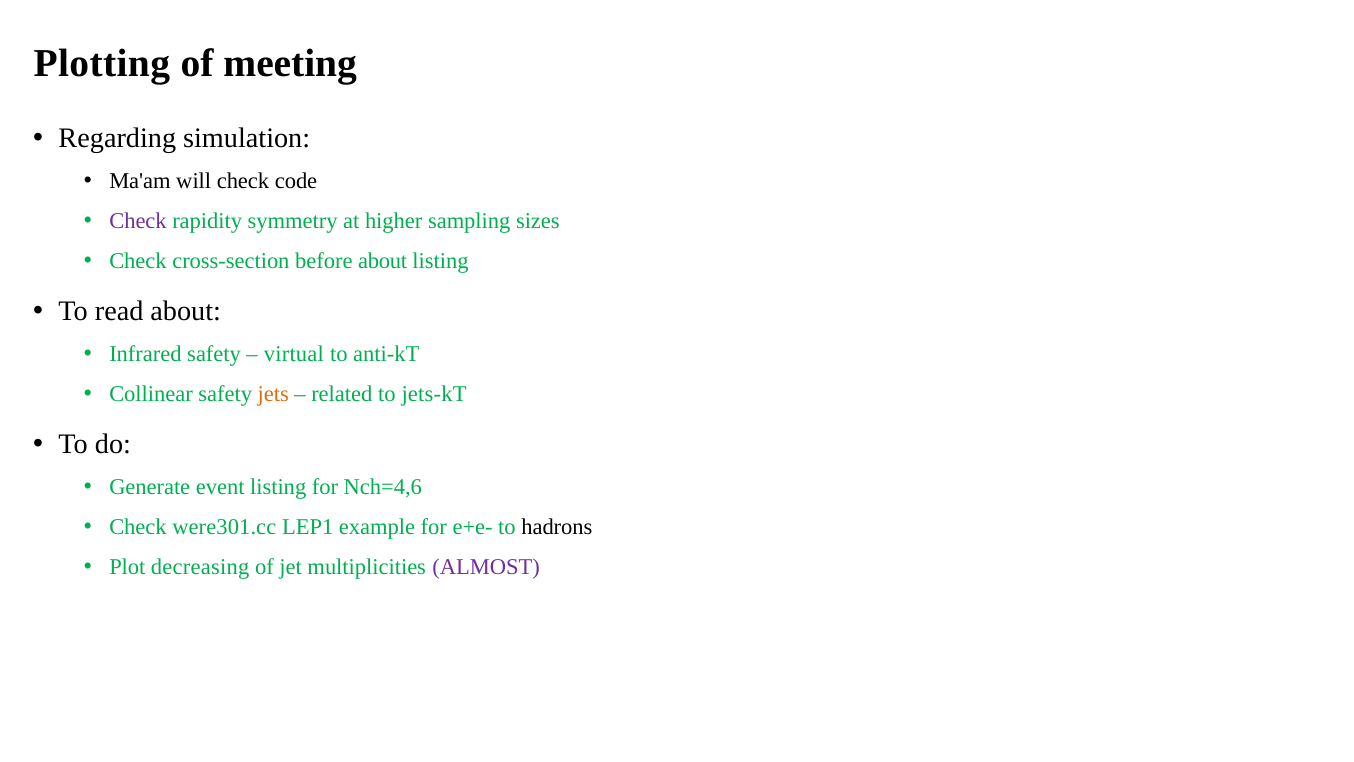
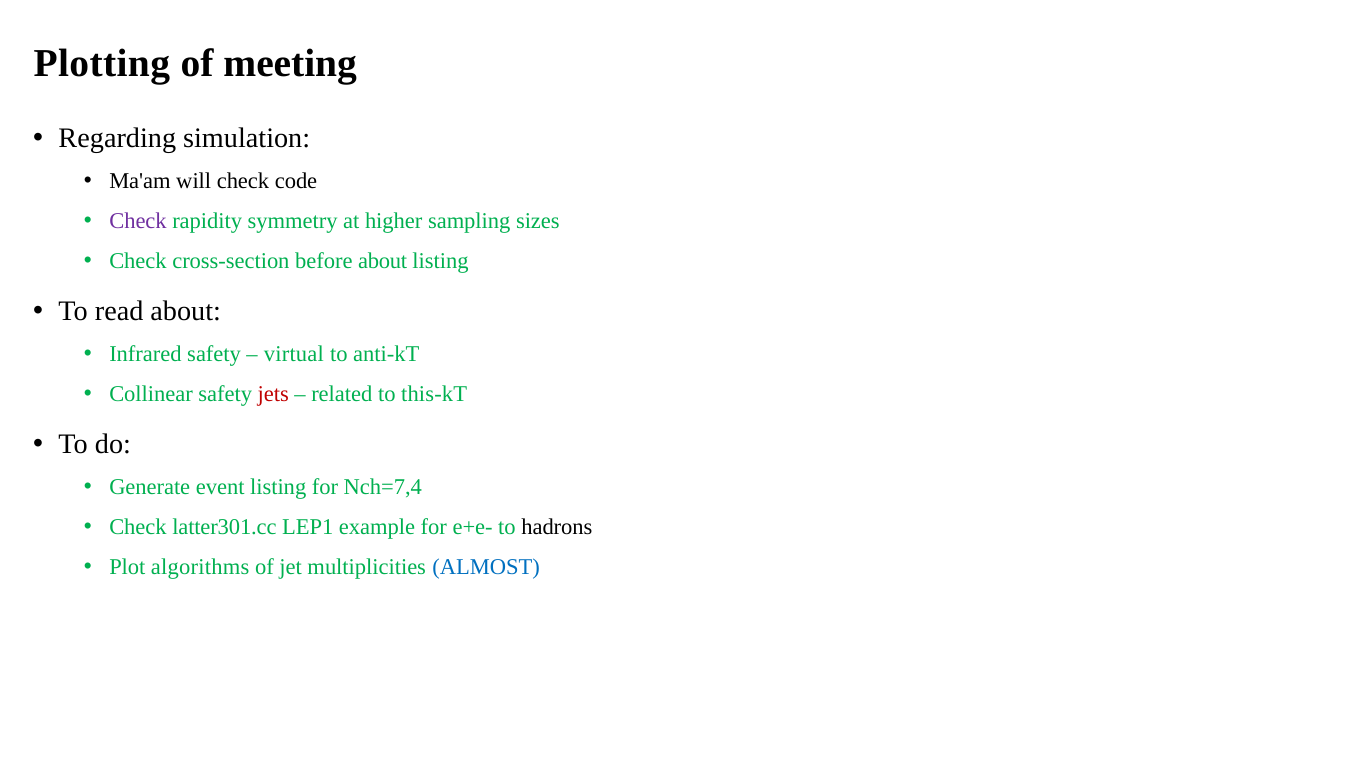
jets colour: orange -> red
jets-kT: jets-kT -> this-kT
Nch=4,6: Nch=4,6 -> Nch=7,4
were301.cc: were301.cc -> latter301.cc
decreasing: decreasing -> algorithms
ALMOST colour: purple -> blue
